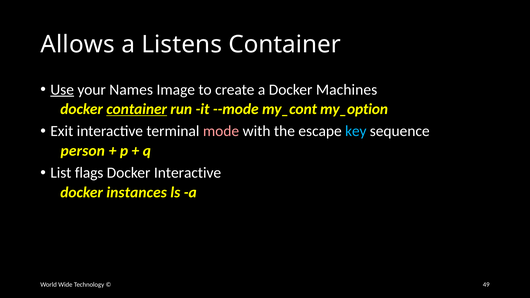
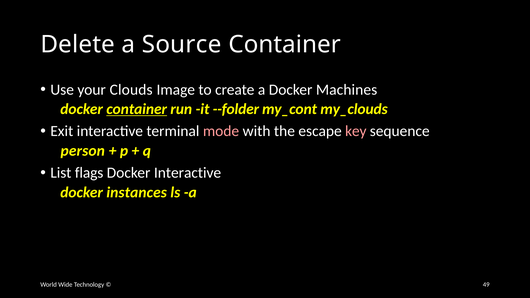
Allows: Allows -> Delete
Listens: Listens -> Source
Use underline: present -> none
Names: Names -> Clouds
--mode: --mode -> --folder
my_option: my_option -> my_clouds
key colour: light blue -> pink
